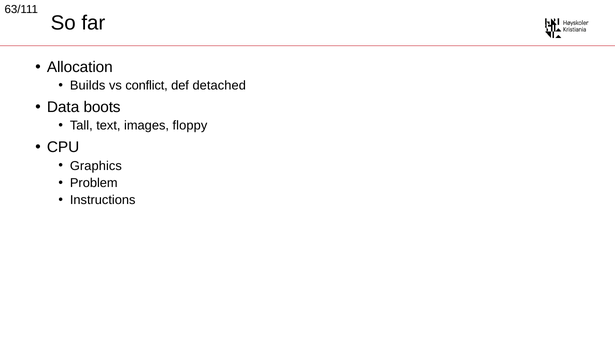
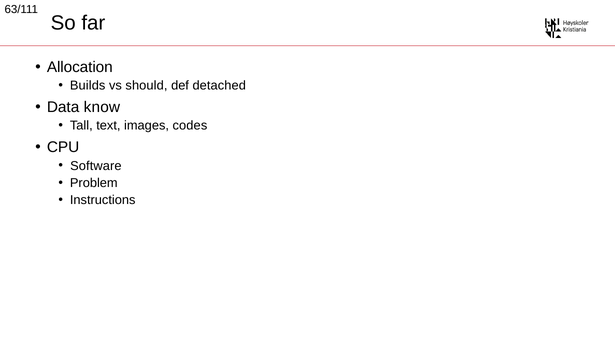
conflict: conflict -> should
boots: boots -> know
floppy: floppy -> codes
Graphics: Graphics -> Software
